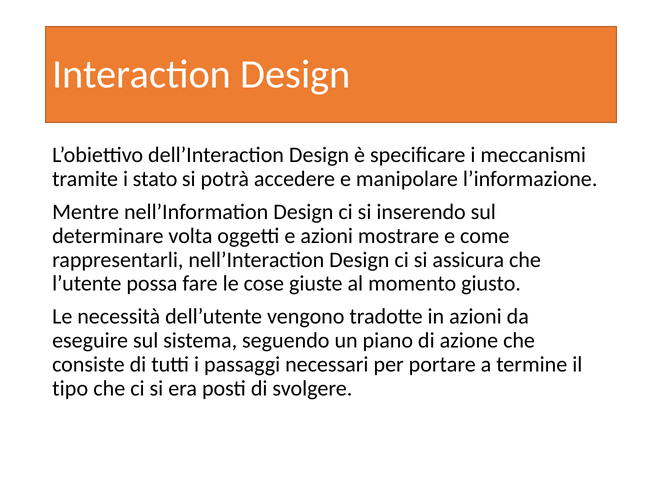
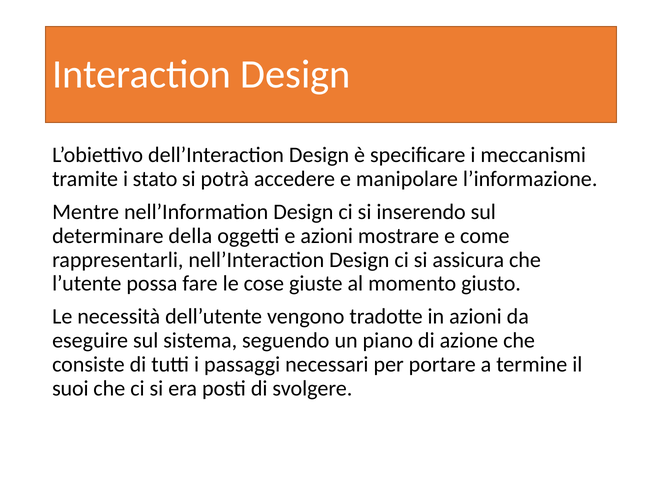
volta: volta -> della
tipo: tipo -> suoi
